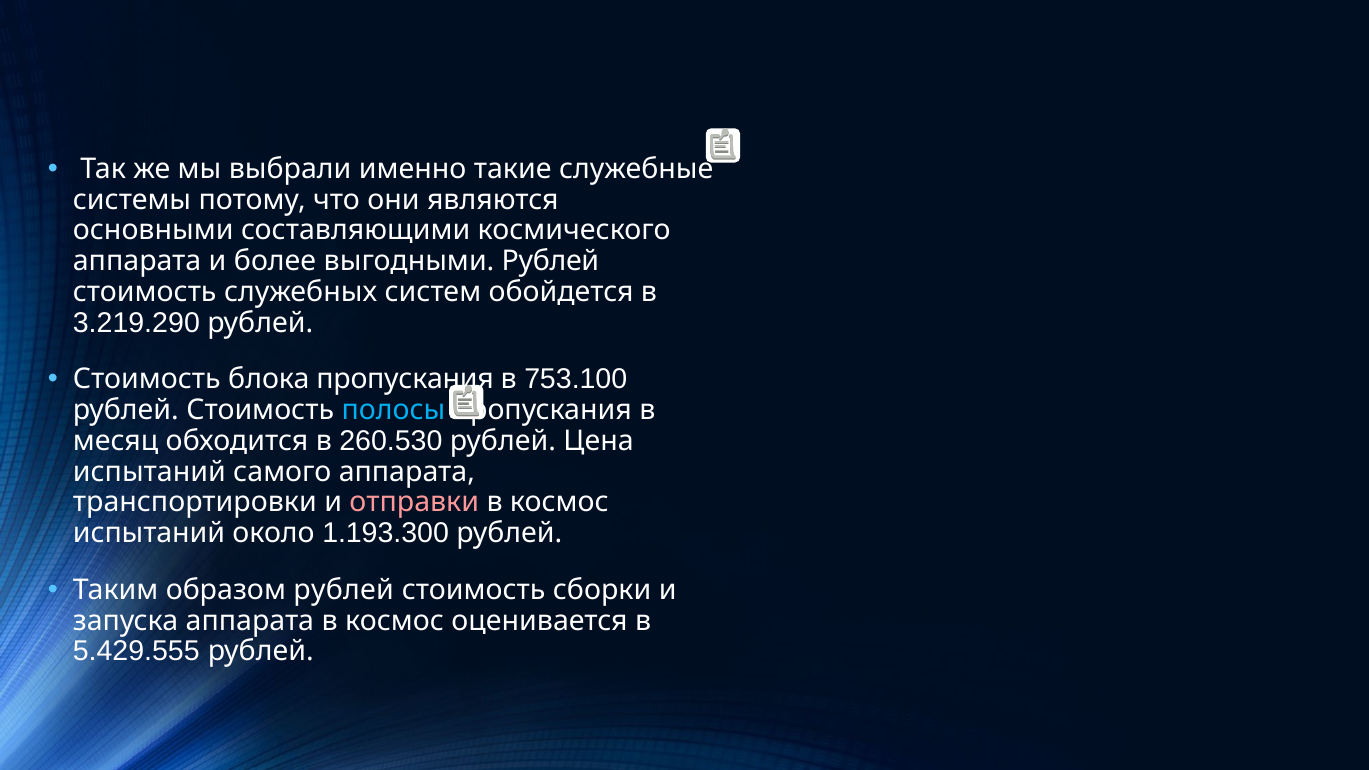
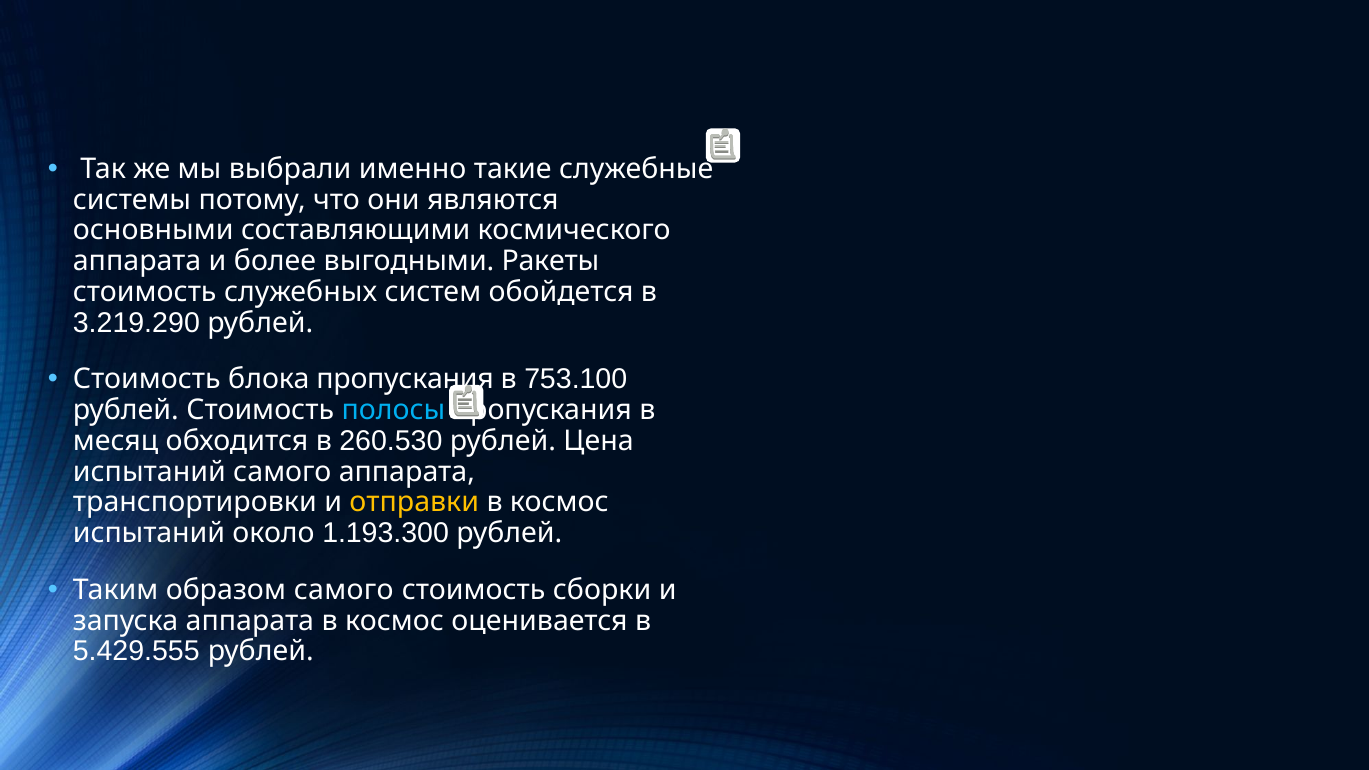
выгодными Рублей: Рублей -> Ракеты
отправки colour: pink -> yellow
образом рублей: рублей -> самого
